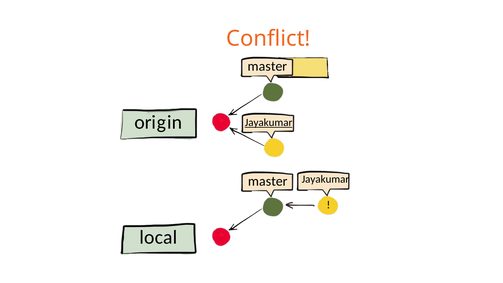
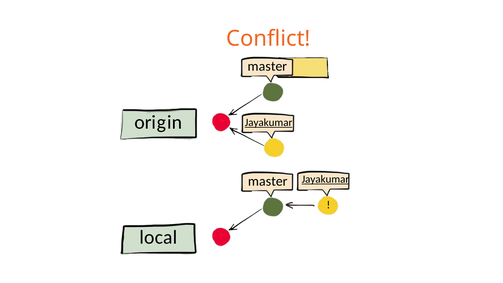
Jayakumar at (325, 179) underline: none -> present
